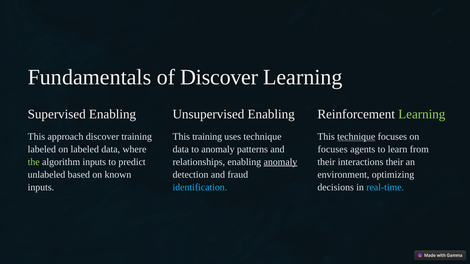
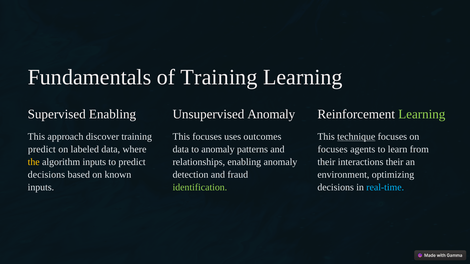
of Discover: Discover -> Training
Unsupervised Enabling: Enabling -> Anomaly
This training: training -> focuses
uses technique: technique -> outcomes
labeled at (42, 149): labeled -> predict
the colour: light green -> yellow
anomaly at (280, 162) underline: present -> none
unlabeled at (47, 175): unlabeled -> decisions
identification colour: light blue -> light green
